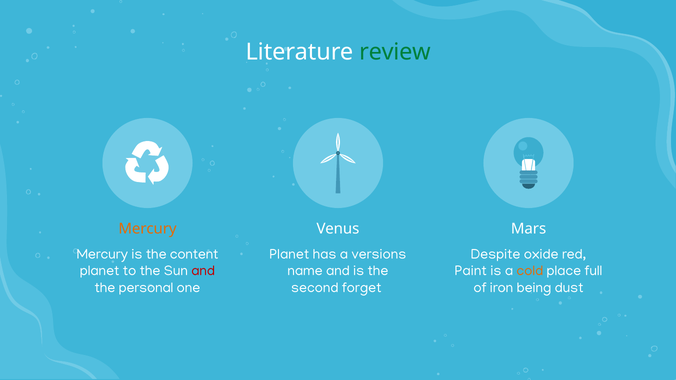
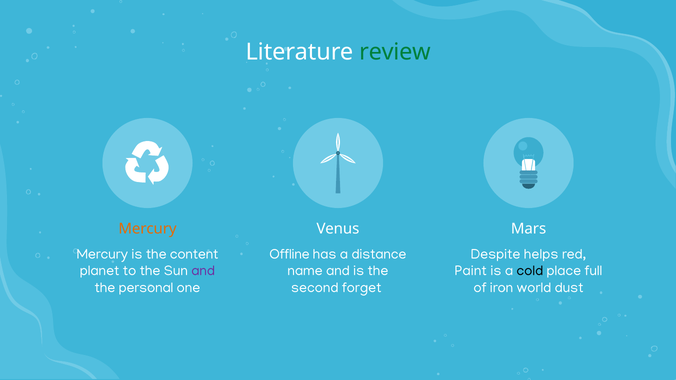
Planet at (289, 254): Planet -> Offline
versions: versions -> distance
oxide: oxide -> helps
and at (203, 271) colour: red -> purple
cold colour: orange -> black
being: being -> world
